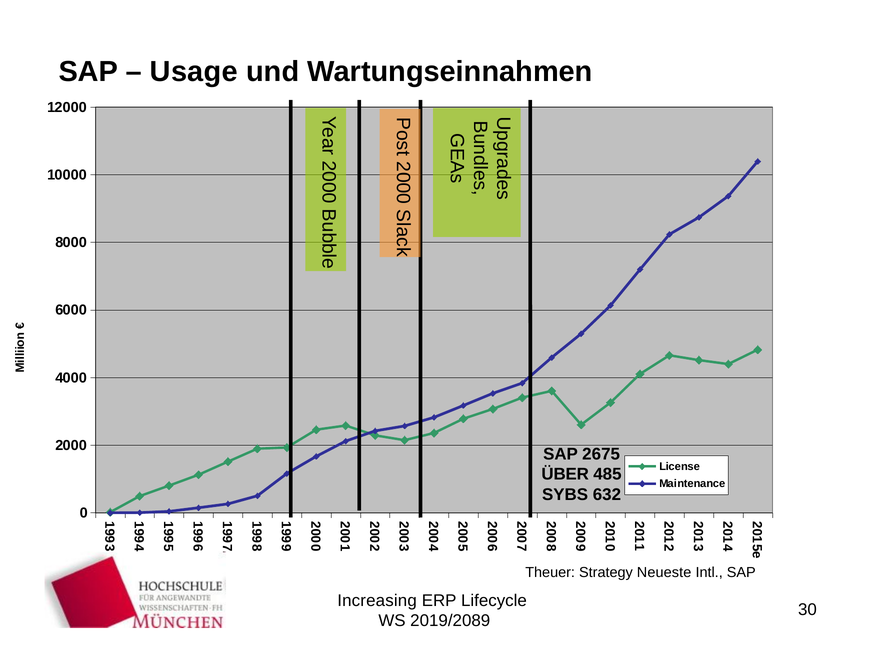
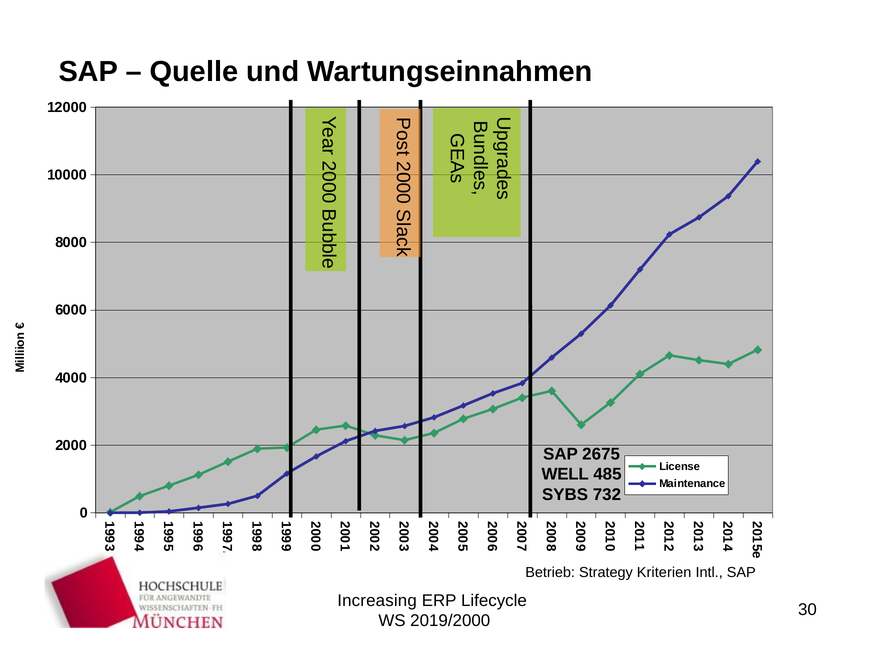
Usage: Usage -> Quelle
ÜBER: ÜBER -> WELL
632: 632 -> 732
Theuer: Theuer -> Betrieb
Neueste: Neueste -> Kriterien
2019/2089: 2019/2089 -> 2019/2000
